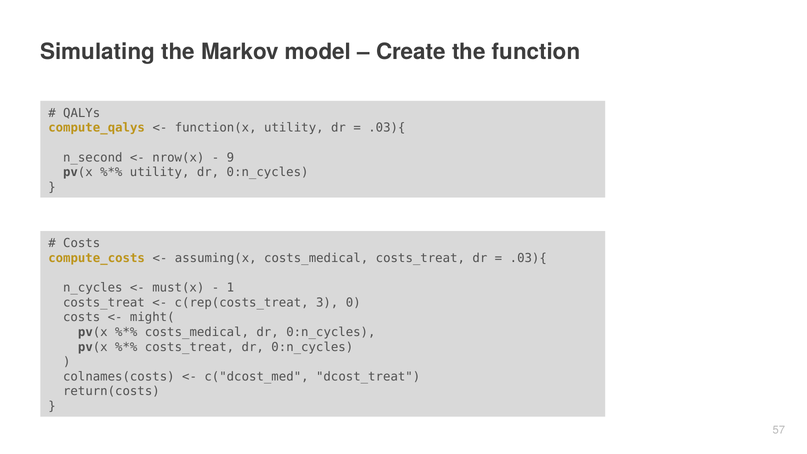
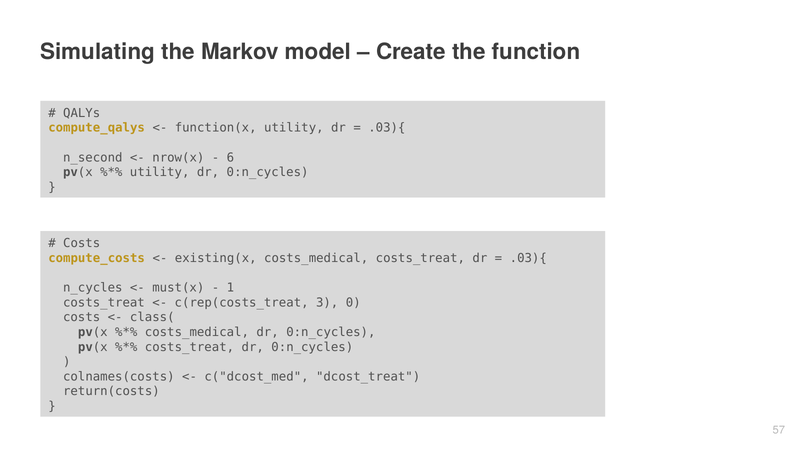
9: 9 -> 6
assuming(x: assuming(x -> existing(x
might(: might( -> class(
